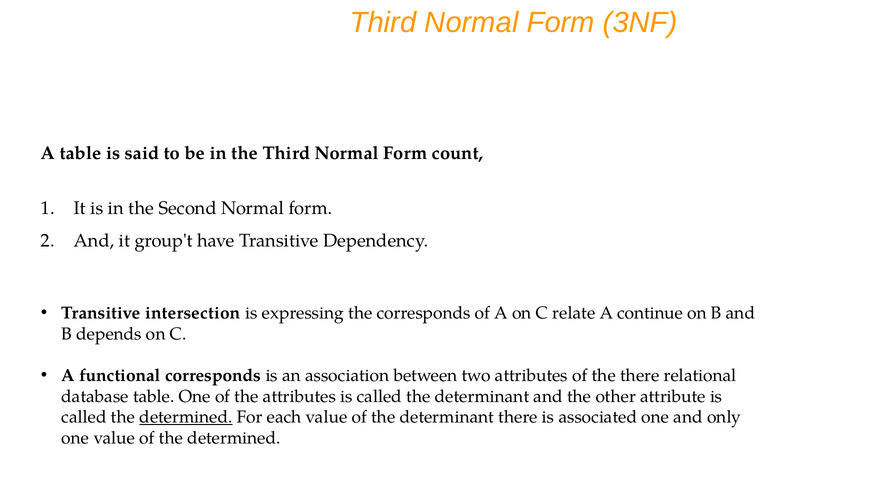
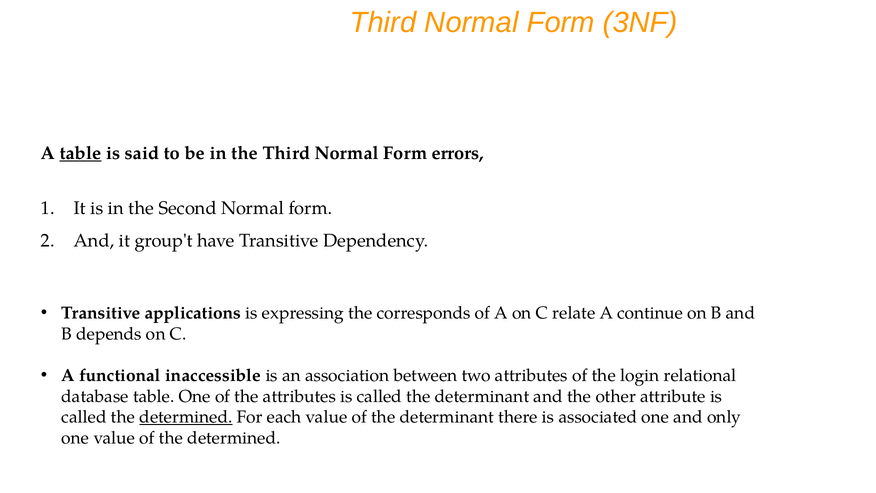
table at (81, 153) underline: none -> present
count: count -> errors
intersection: intersection -> applications
functional corresponds: corresponds -> inaccessible
the there: there -> login
